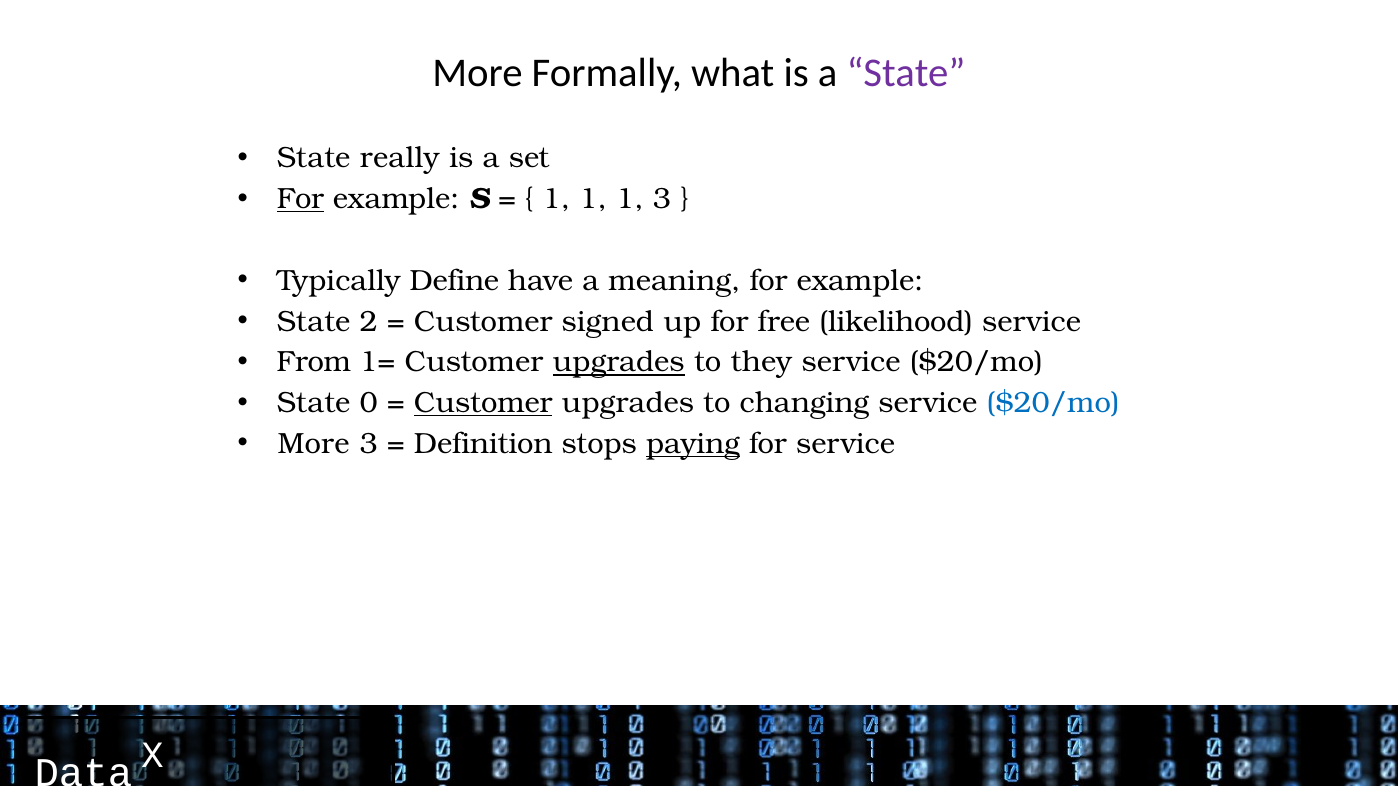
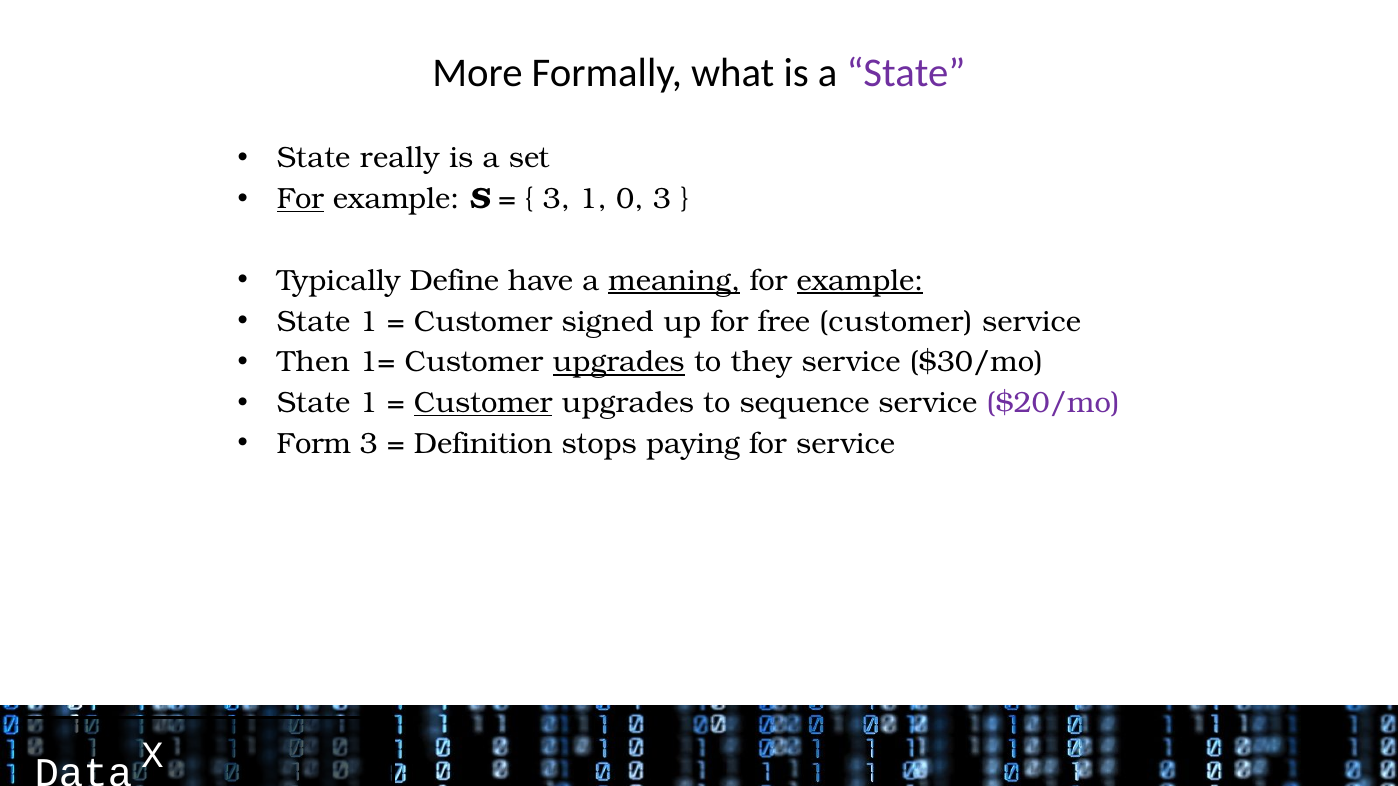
1 at (556, 199): 1 -> 3
1 at (630, 199): 1 -> 0
meaning underline: none -> present
example at (860, 281) underline: none -> present
2 at (369, 322): 2 -> 1
free likelihood: likelihood -> customer
From: From -> Then
$20/mo at (976, 362): $20/mo -> $30/mo
0 at (369, 403): 0 -> 1
changing: changing -> sequence
$20/mo at (1053, 403) colour: blue -> purple
More at (314, 444): More -> Form
paying underline: present -> none
